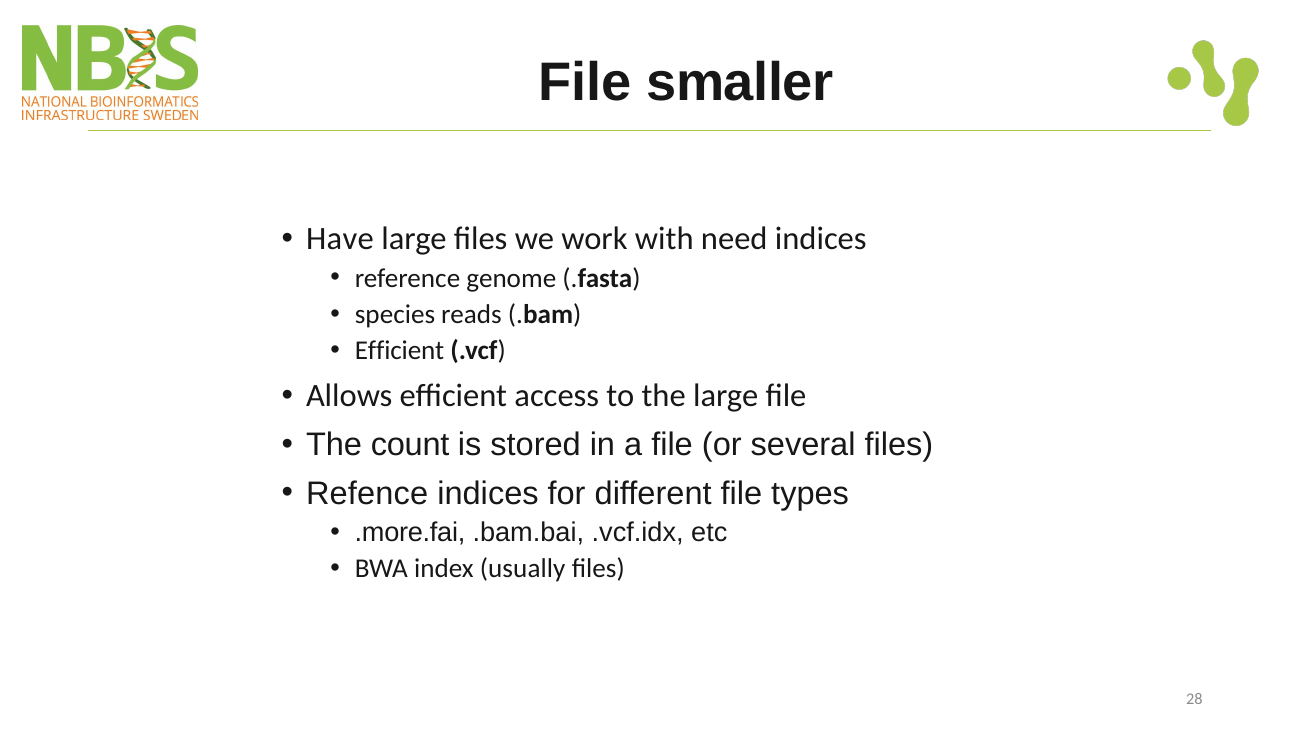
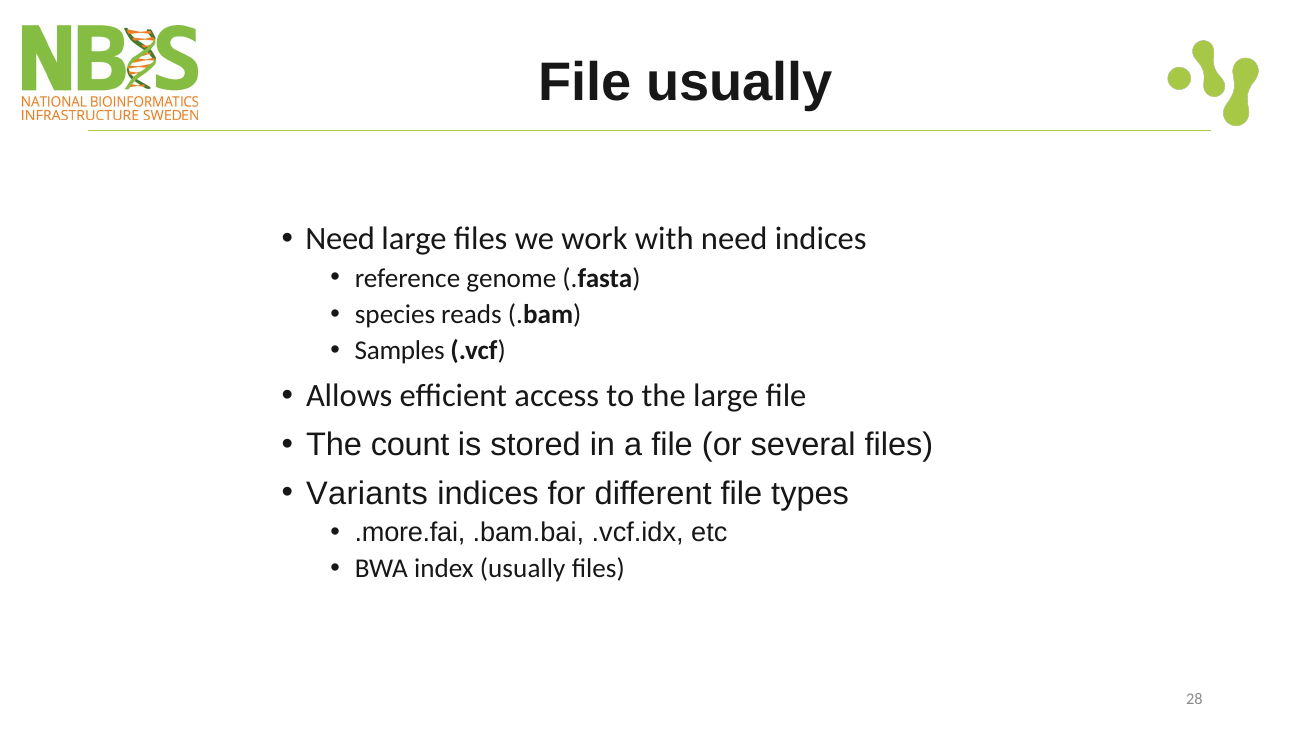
File smaller: smaller -> usually
Have at (340, 239): Have -> Need
Efficient at (400, 350): Efficient -> Samples
Refence: Refence -> Variants
